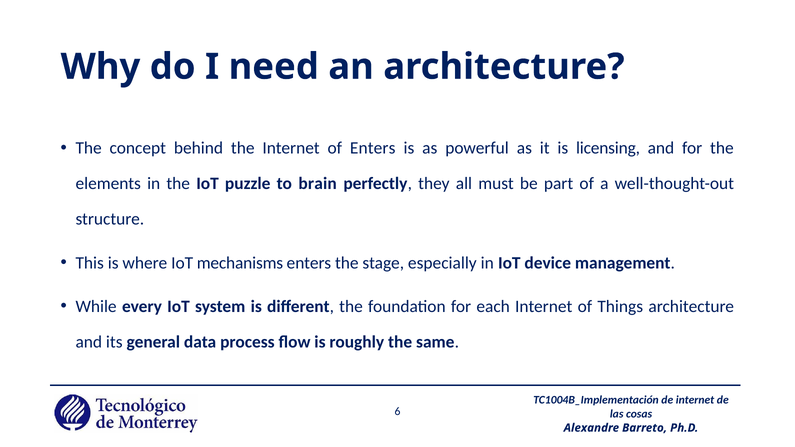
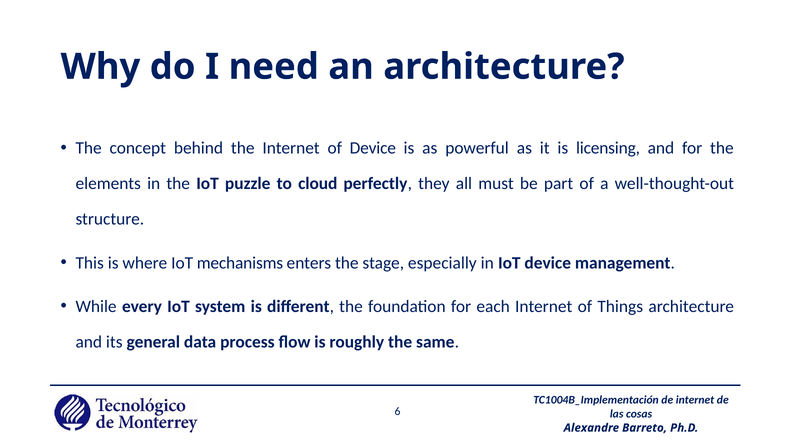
of Enters: Enters -> Device
brain: brain -> cloud
